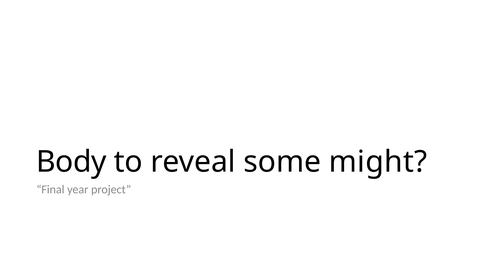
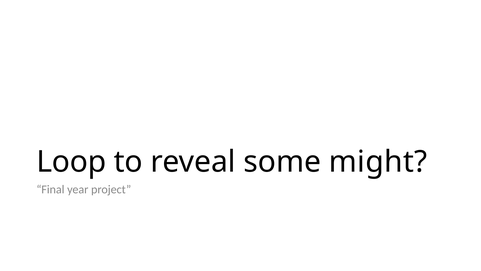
Body: Body -> Loop
